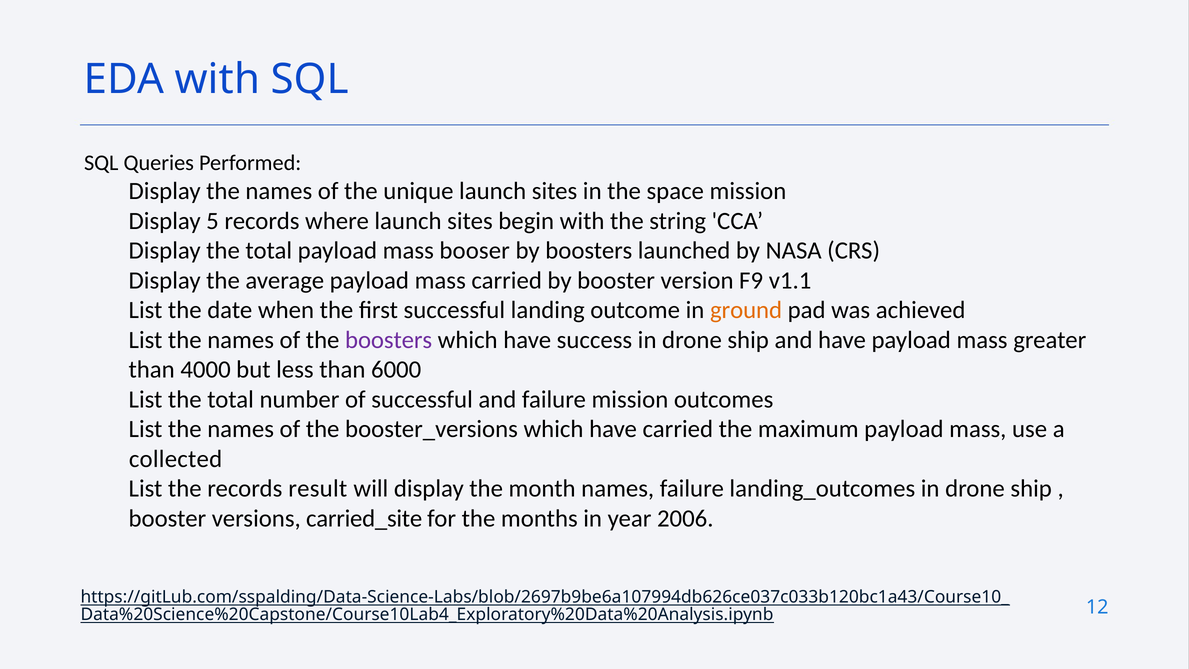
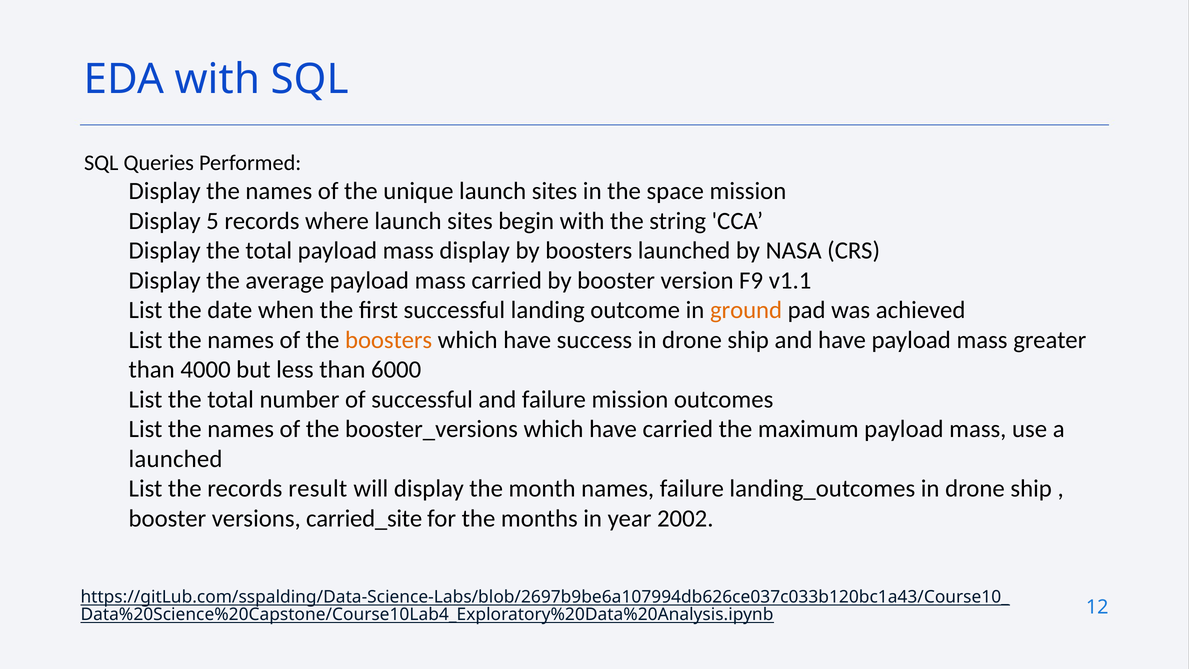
mass booser: booser -> display
boosters at (389, 340) colour: purple -> orange
collected at (176, 459): collected -> launched
2006: 2006 -> 2002
